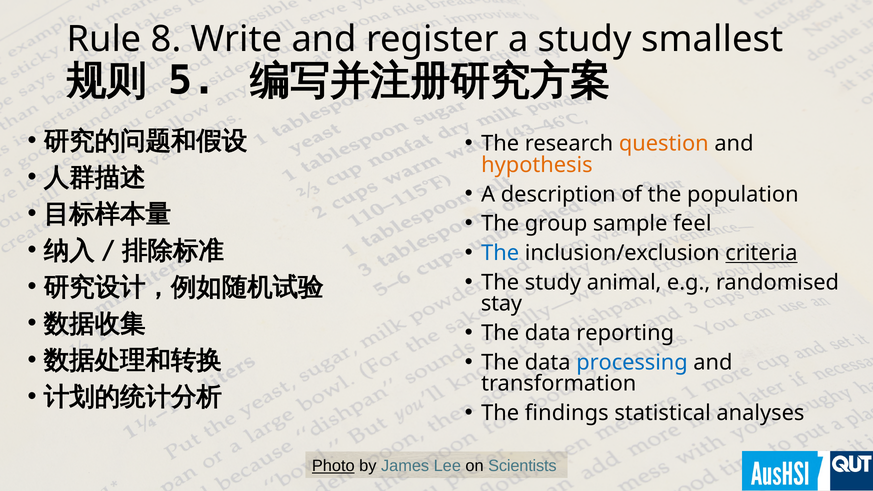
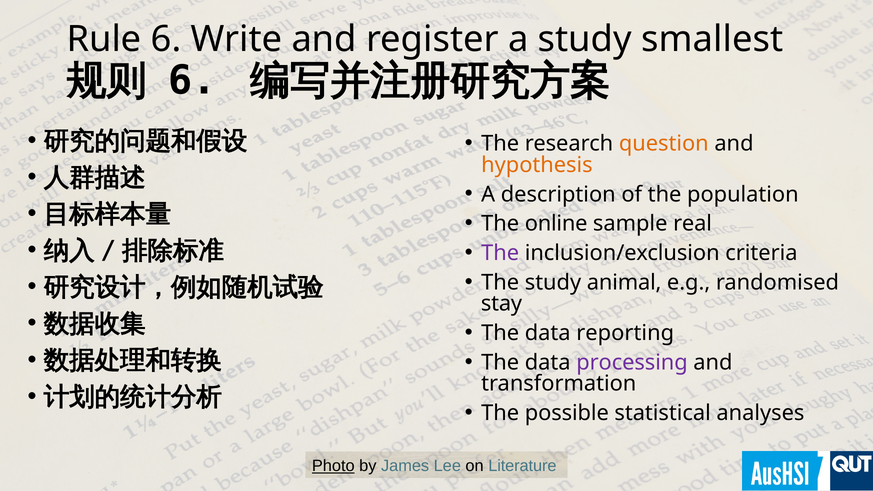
Rule 8: 8 -> 6
5 at (192, 81): 5 -> 6
group: group -> online
feel: feel -> real
The at (500, 253) colour: blue -> purple
criteria underline: present -> none
processing colour: blue -> purple
findings: findings -> possible
Scientists: Scientists -> Literature
